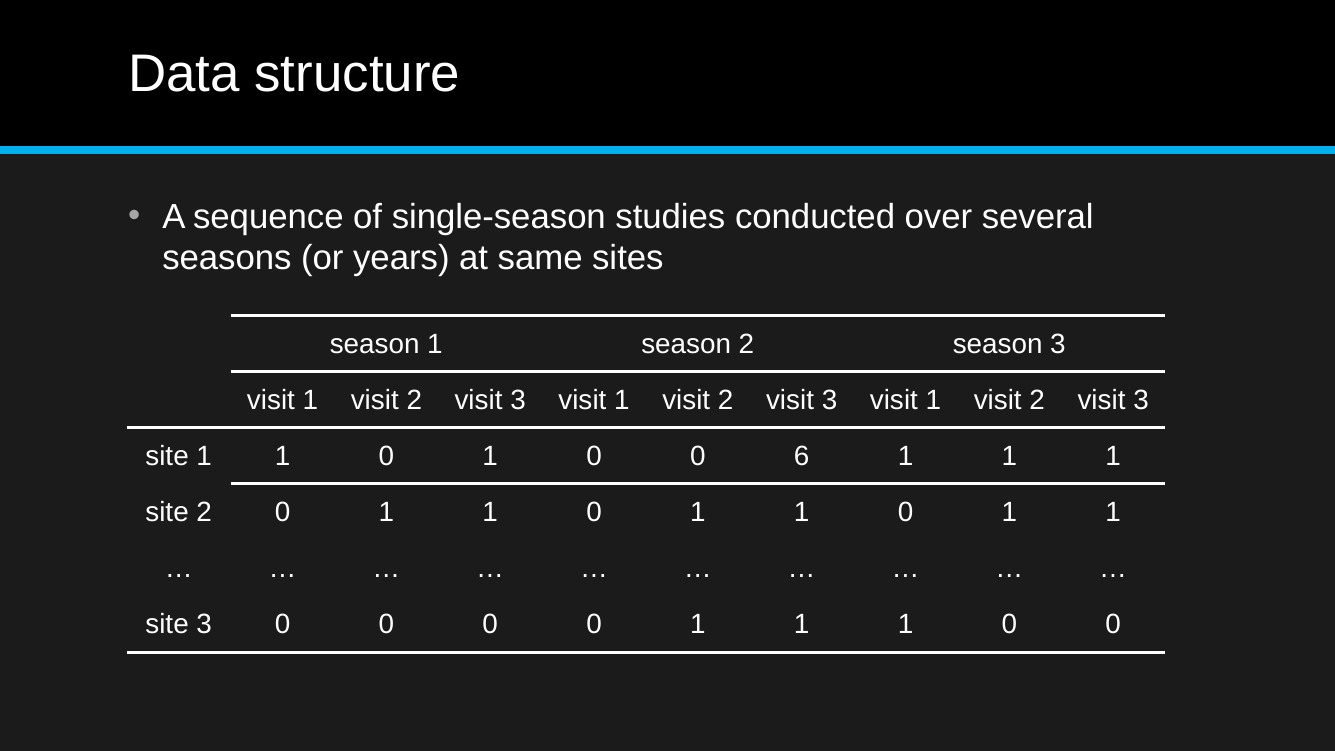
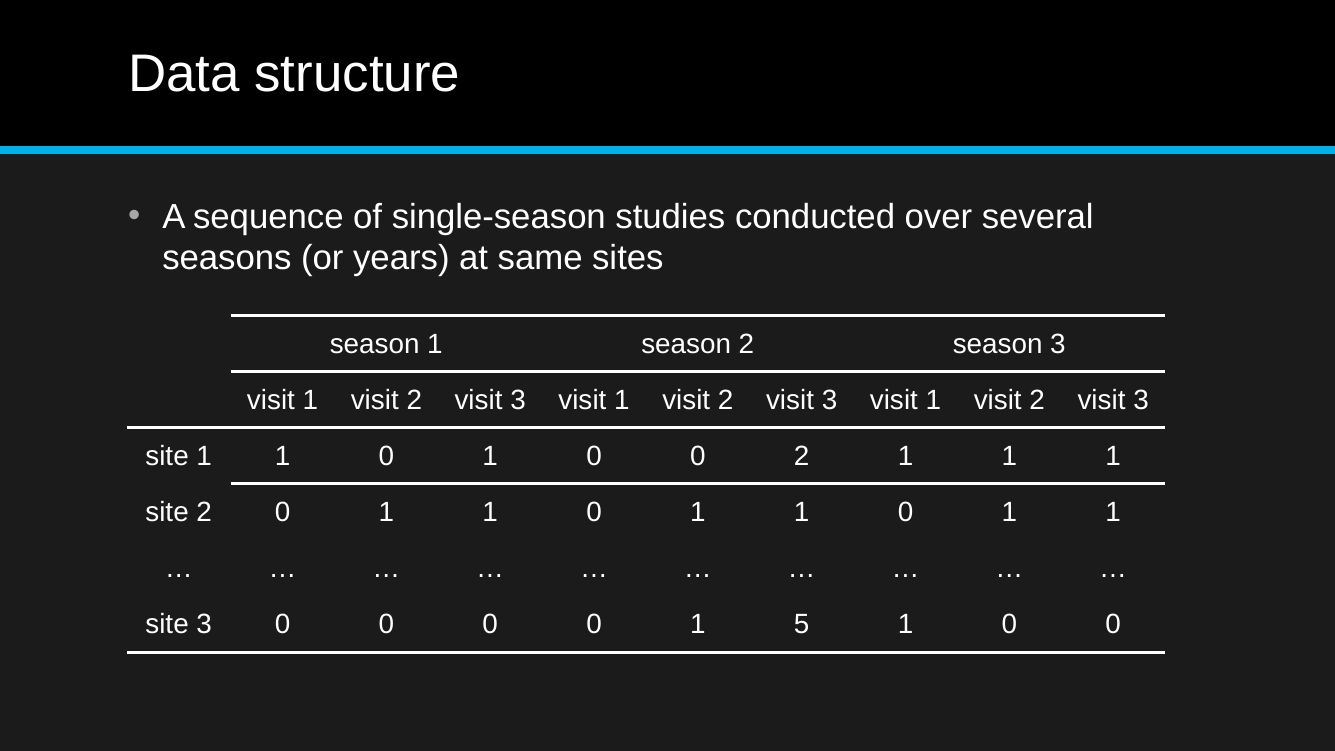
0 6: 6 -> 2
1 at (802, 625): 1 -> 5
